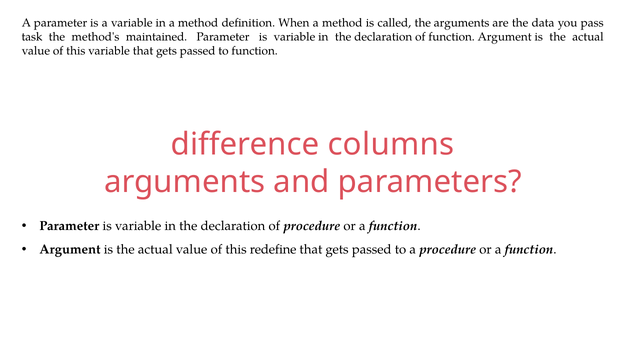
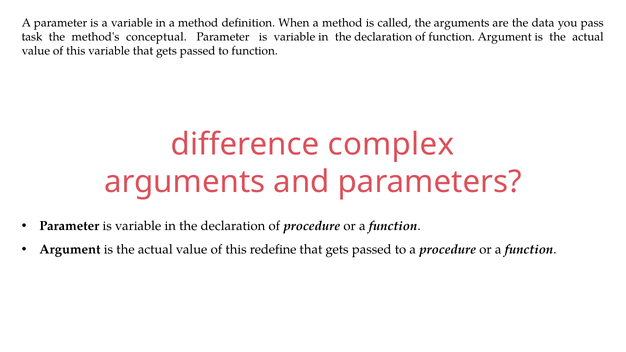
maintained: maintained -> conceptual
columns: columns -> complex
